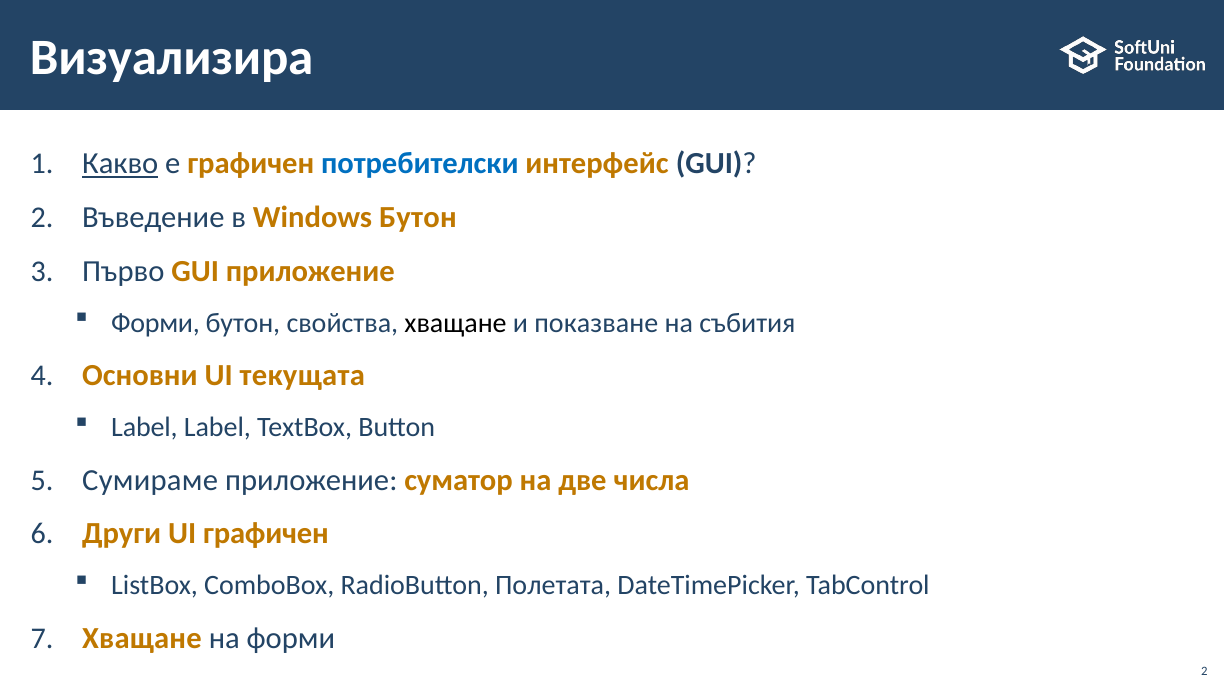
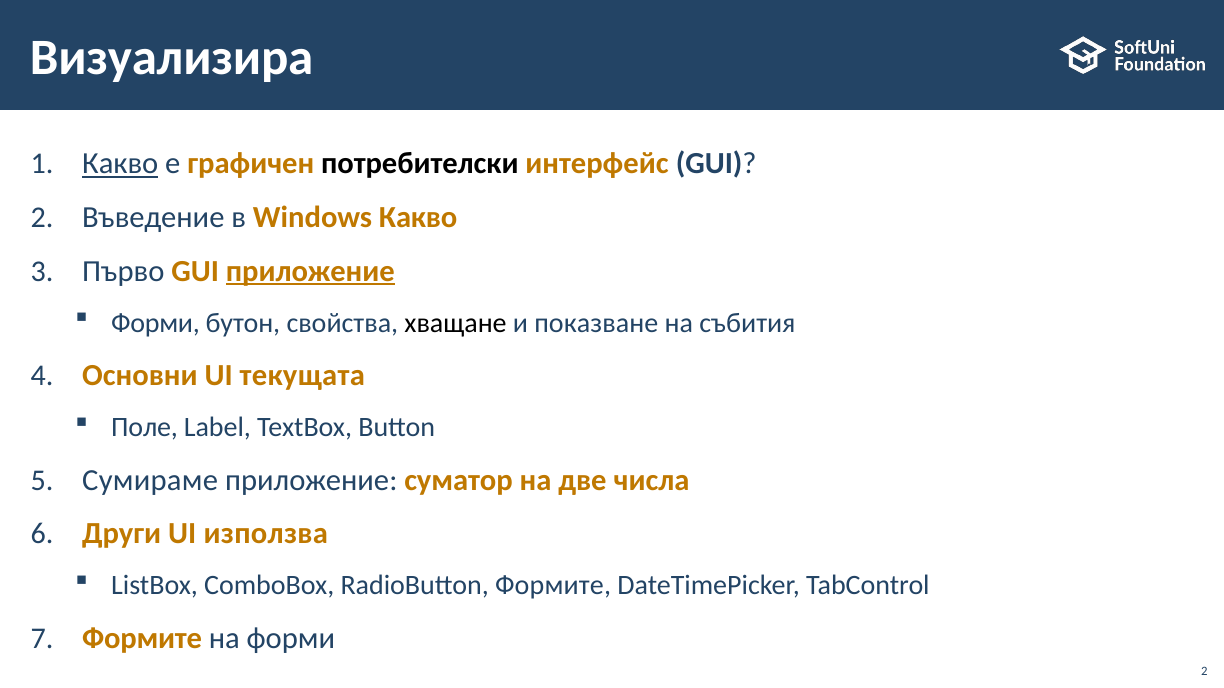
потребителски colour: blue -> black
Windows Бутон: Бутон -> Какво
приложение at (310, 271) underline: none -> present
Label at (144, 428): Label -> Поле
UI графичен: графичен -> използва
RadioButton Полетата: Полетата -> Формите
Хващане at (142, 639): Хващане -> Формите
